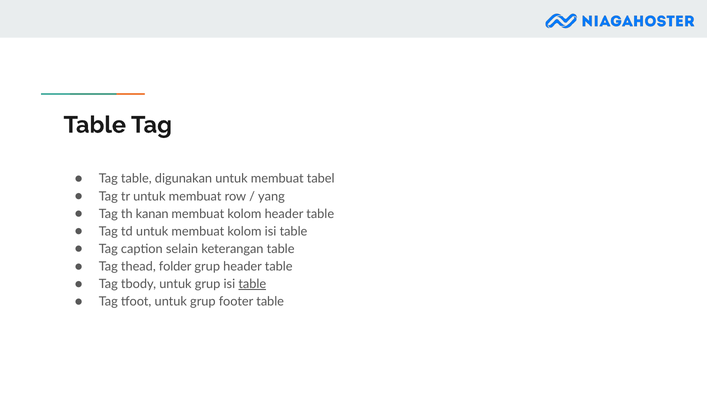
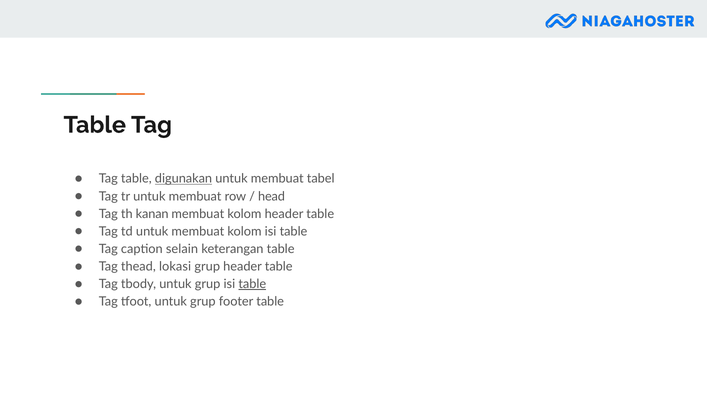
digunakan underline: none -> present
yang: yang -> head
folder: folder -> lokasi
